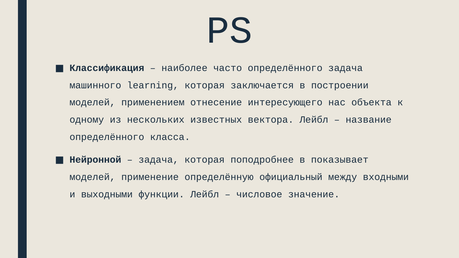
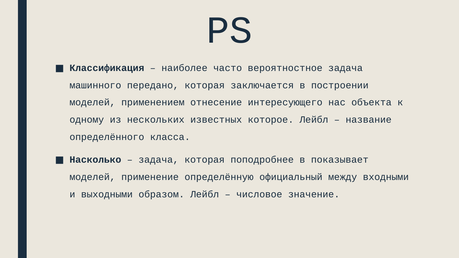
часто определённого: определённого -> вероятностное
learning: learning -> передано
вектора: вектора -> которое
Нейронной: Нейронной -> Насколько
функции: функции -> образом
